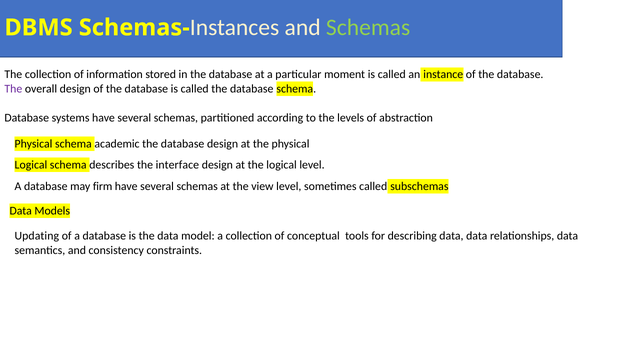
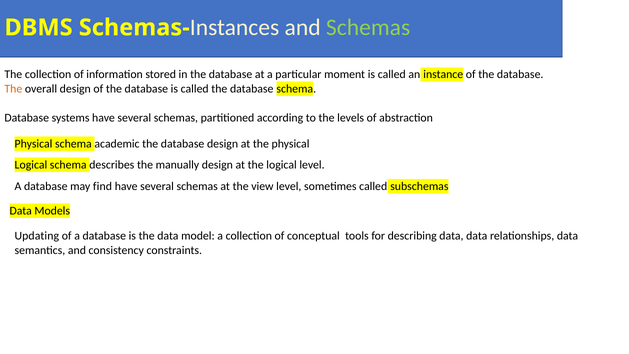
The at (13, 89) colour: purple -> orange
interface: interface -> manually
firm: firm -> find
